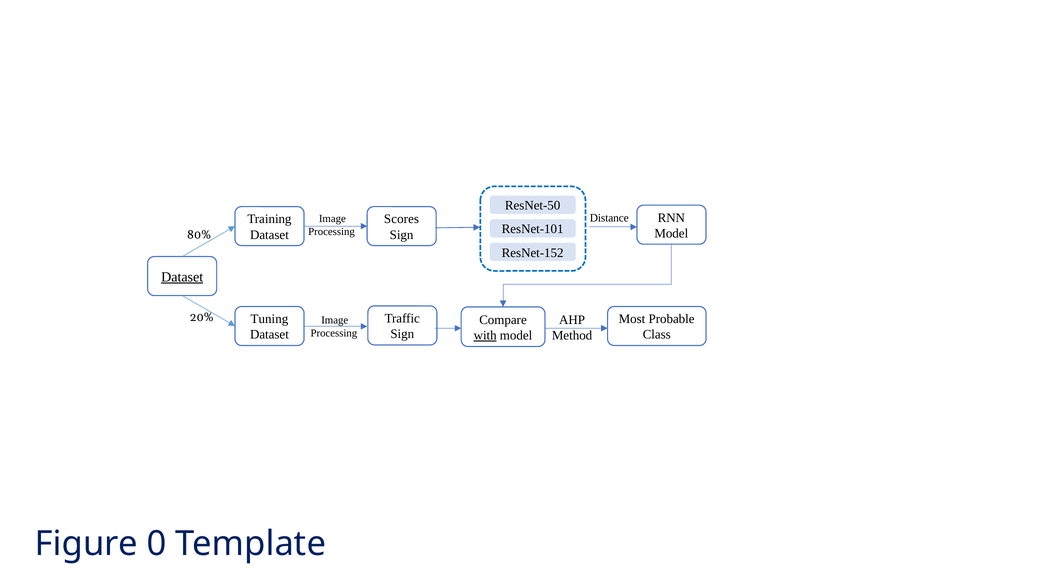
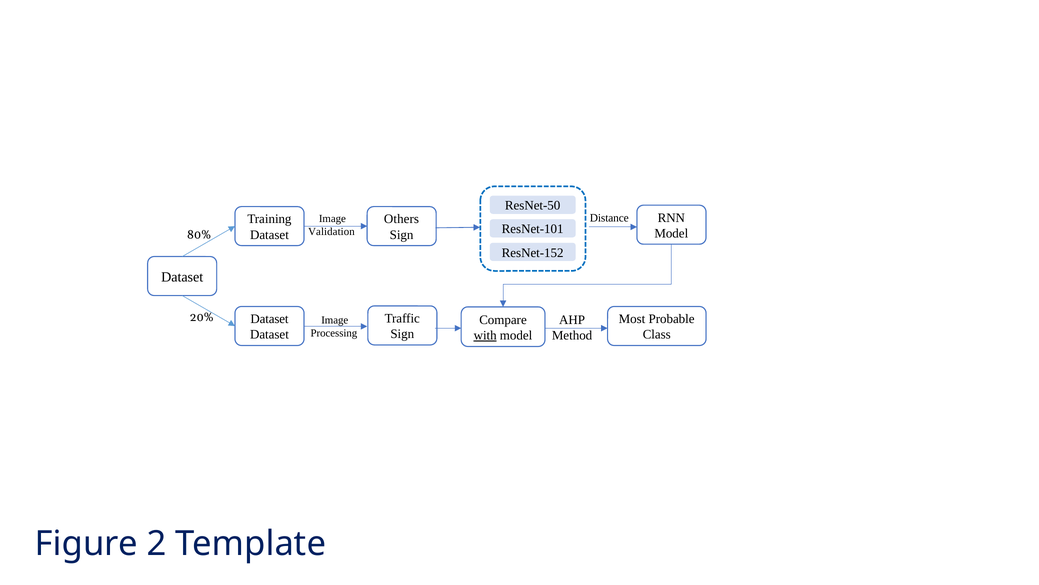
Scores: Scores -> Others
Processing at (332, 231): Processing -> Validation
Dataset at (182, 277) underline: present -> none
Tuning at (269, 319): Tuning -> Dataset
0: 0 -> 2
